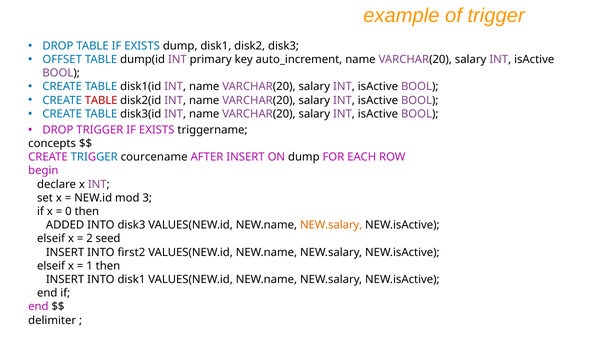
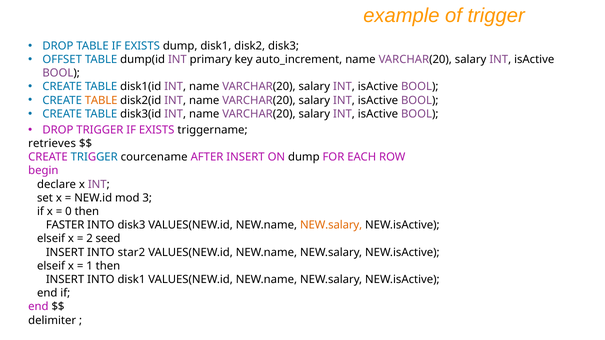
TABLE at (101, 100) colour: red -> orange
concepts: concepts -> retrieves
ADDED: ADDED -> FASTER
first2: first2 -> star2
